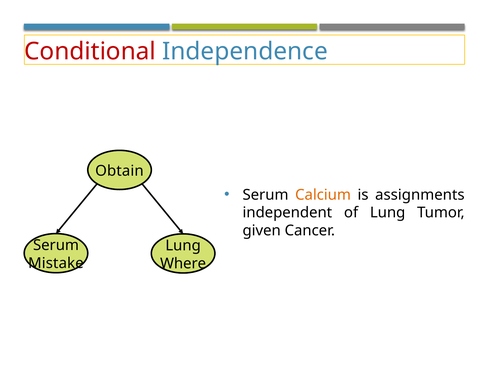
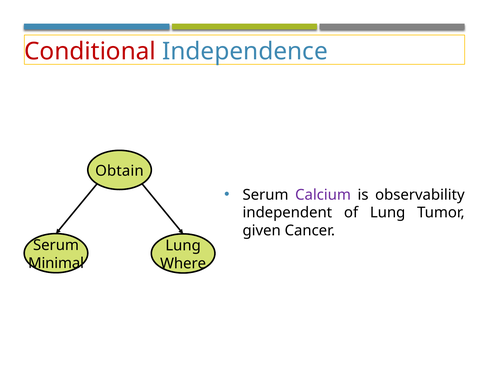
Calcium colour: orange -> purple
assignments: assignments -> observability
Mistake: Mistake -> Minimal
